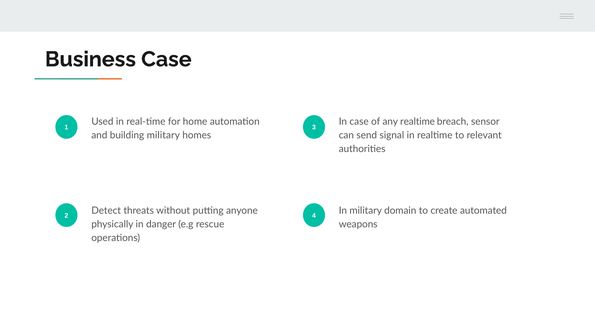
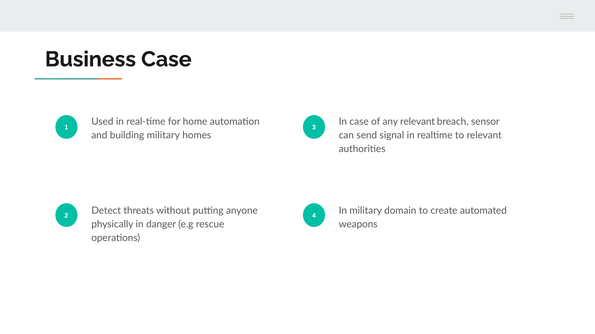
any realtime: realtime -> relevant
